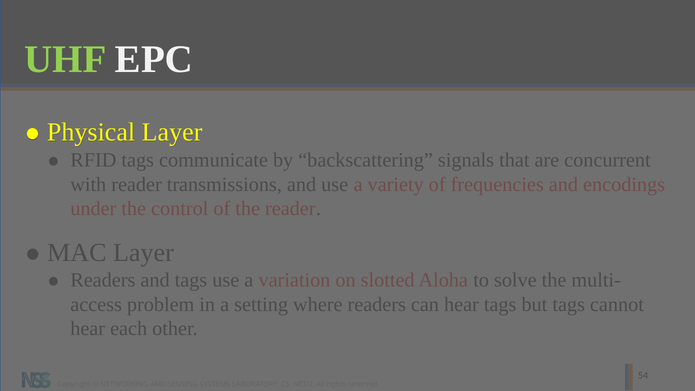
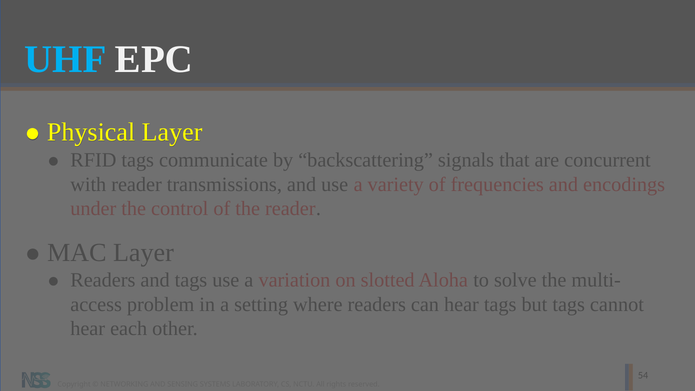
UHF colour: light green -> light blue
